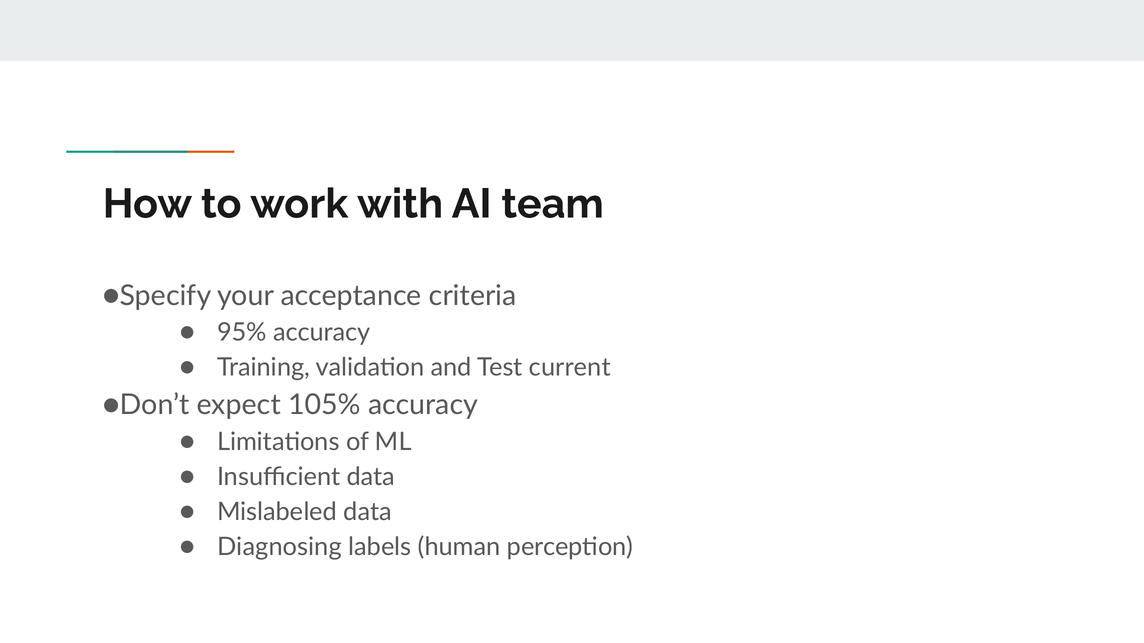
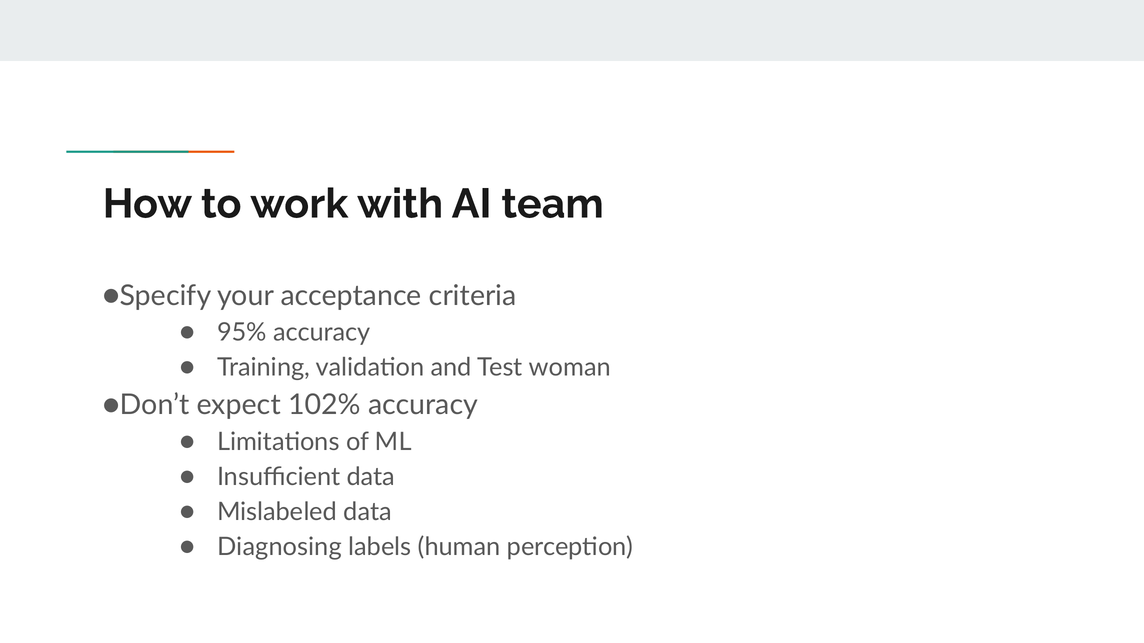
current: current -> woman
105%: 105% -> 102%
